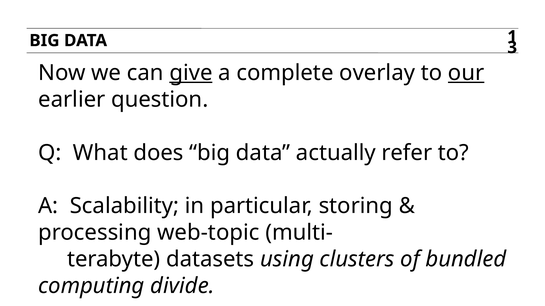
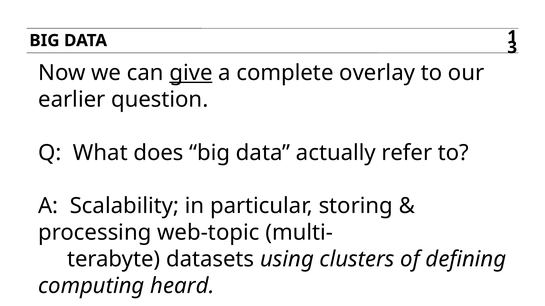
our underline: present -> none
bundled: bundled -> defining
divide: divide -> heard
